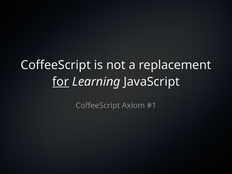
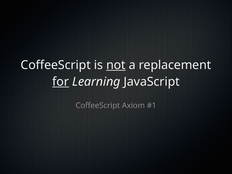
not underline: none -> present
